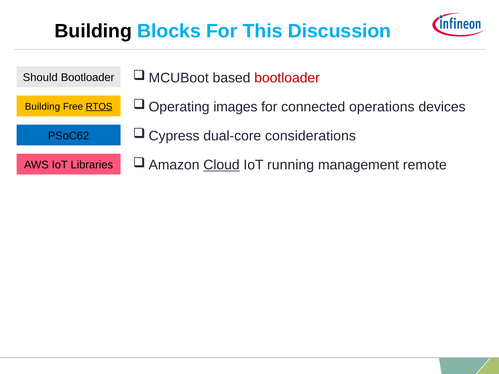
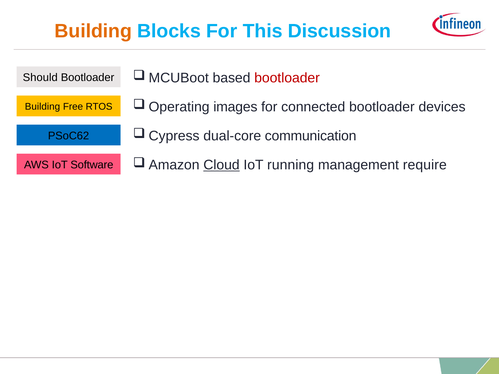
Building at (93, 31) colour: black -> orange
connected operations: operations -> bootloader
RTOS underline: present -> none
considerations: considerations -> communication
remote: remote -> require
Libraries: Libraries -> Software
